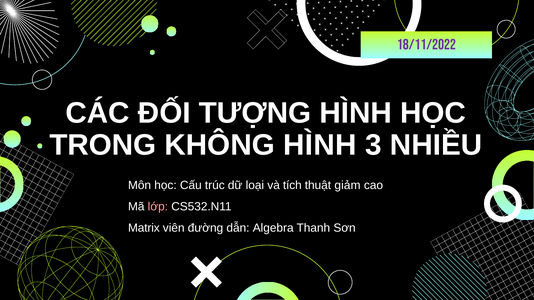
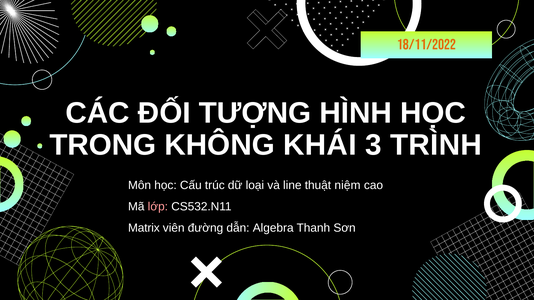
18/11/2022 colour: purple -> orange
KHÔNG HÌNH: HÌNH -> KHÁI
NHIỀU: NHIỀU -> TRÌNH
tích: tích -> line
giảm: giảm -> niệm
